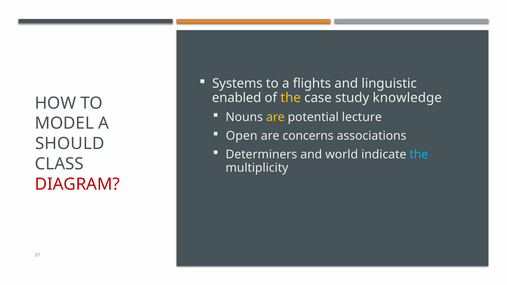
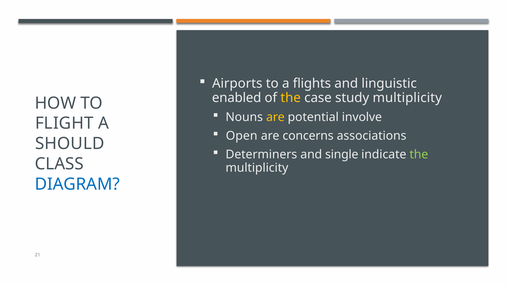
Systems: Systems -> Airports
study knowledge: knowledge -> multiplicity
lecture: lecture -> involve
MODEL: MODEL -> FLIGHT
world: world -> single
the at (419, 155) colour: light blue -> light green
DIAGRAM colour: red -> blue
